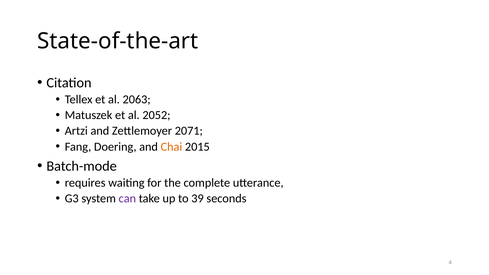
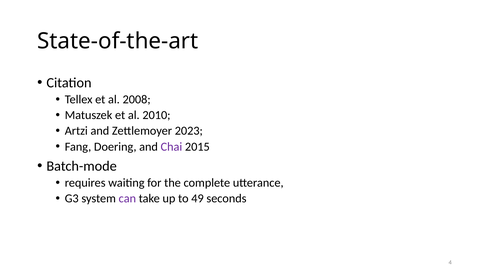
2063: 2063 -> 2008
2052: 2052 -> 2010
2071: 2071 -> 2023
Chai colour: orange -> purple
39: 39 -> 49
